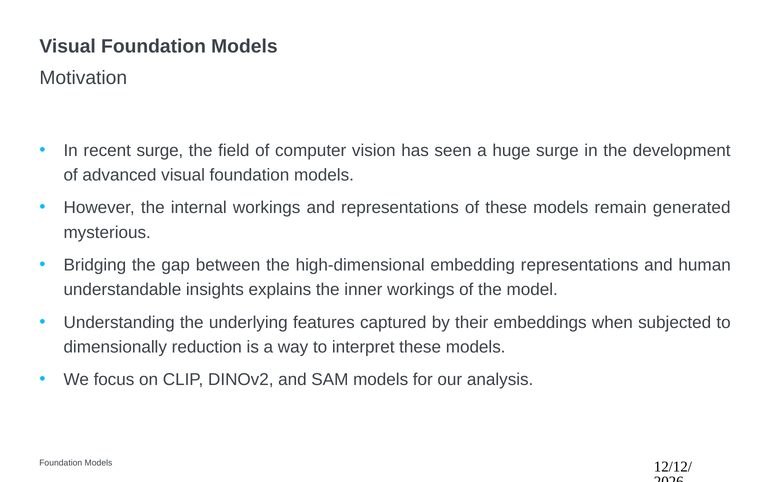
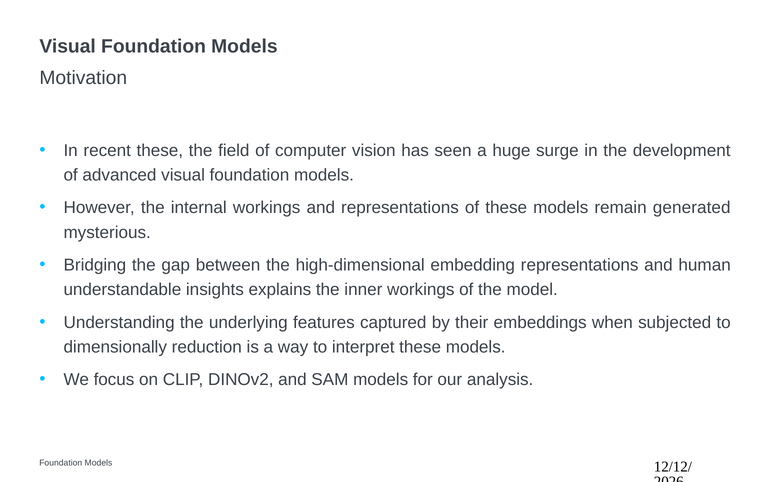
recent surge: surge -> these
